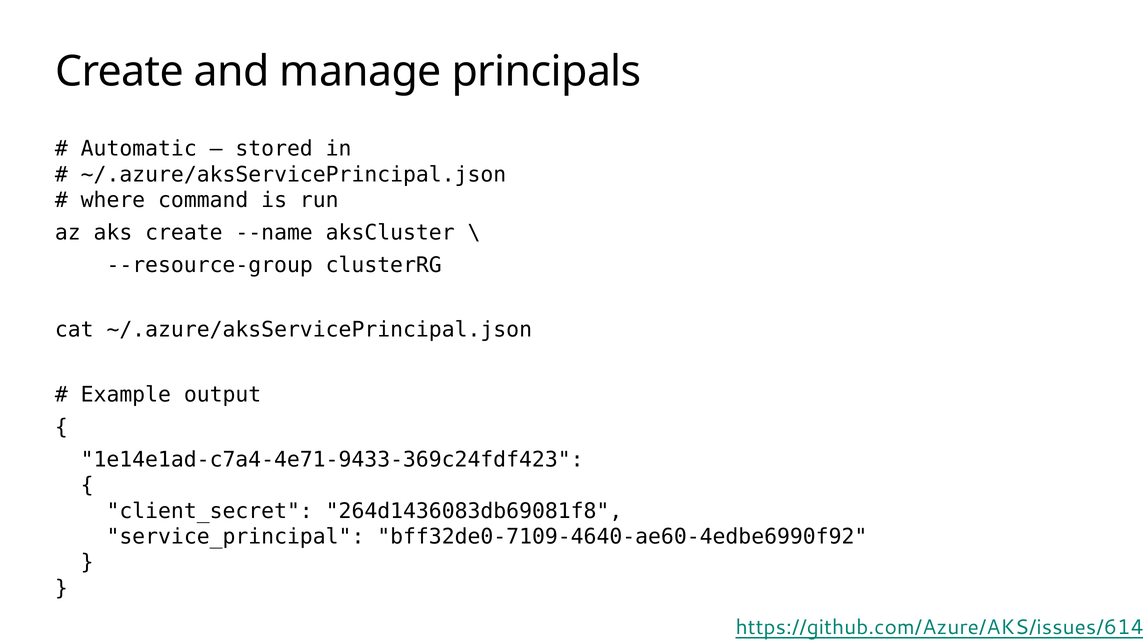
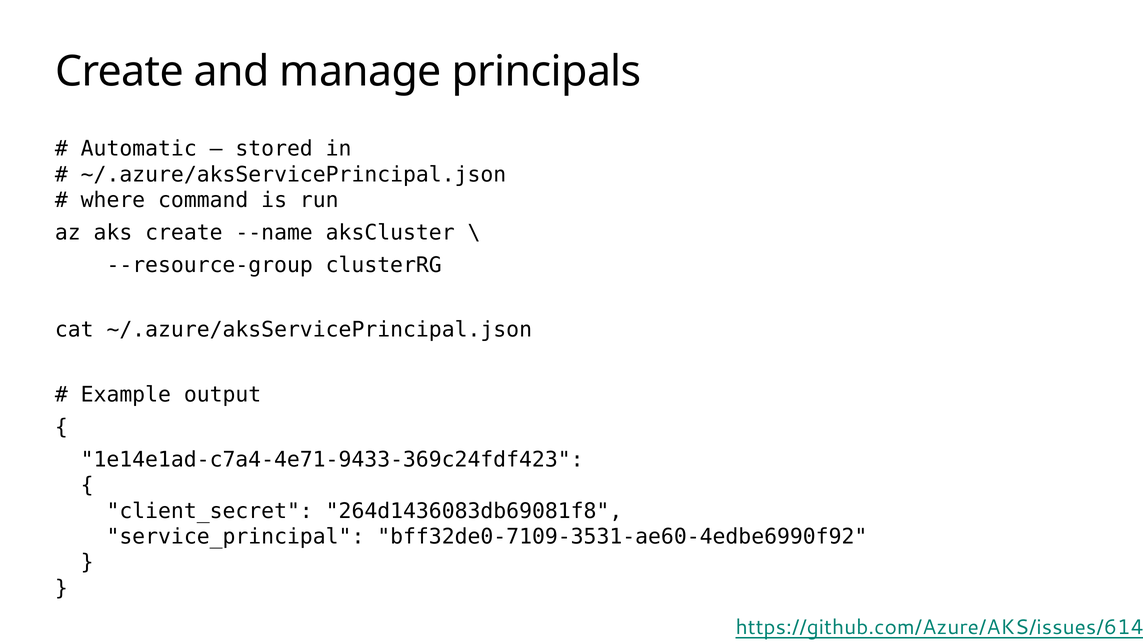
bff32de0-7109-4640-ae60-4edbe6990f92: bff32de0-7109-4640-ae60-4edbe6990f92 -> bff32de0-7109-3531-ae60-4edbe6990f92
